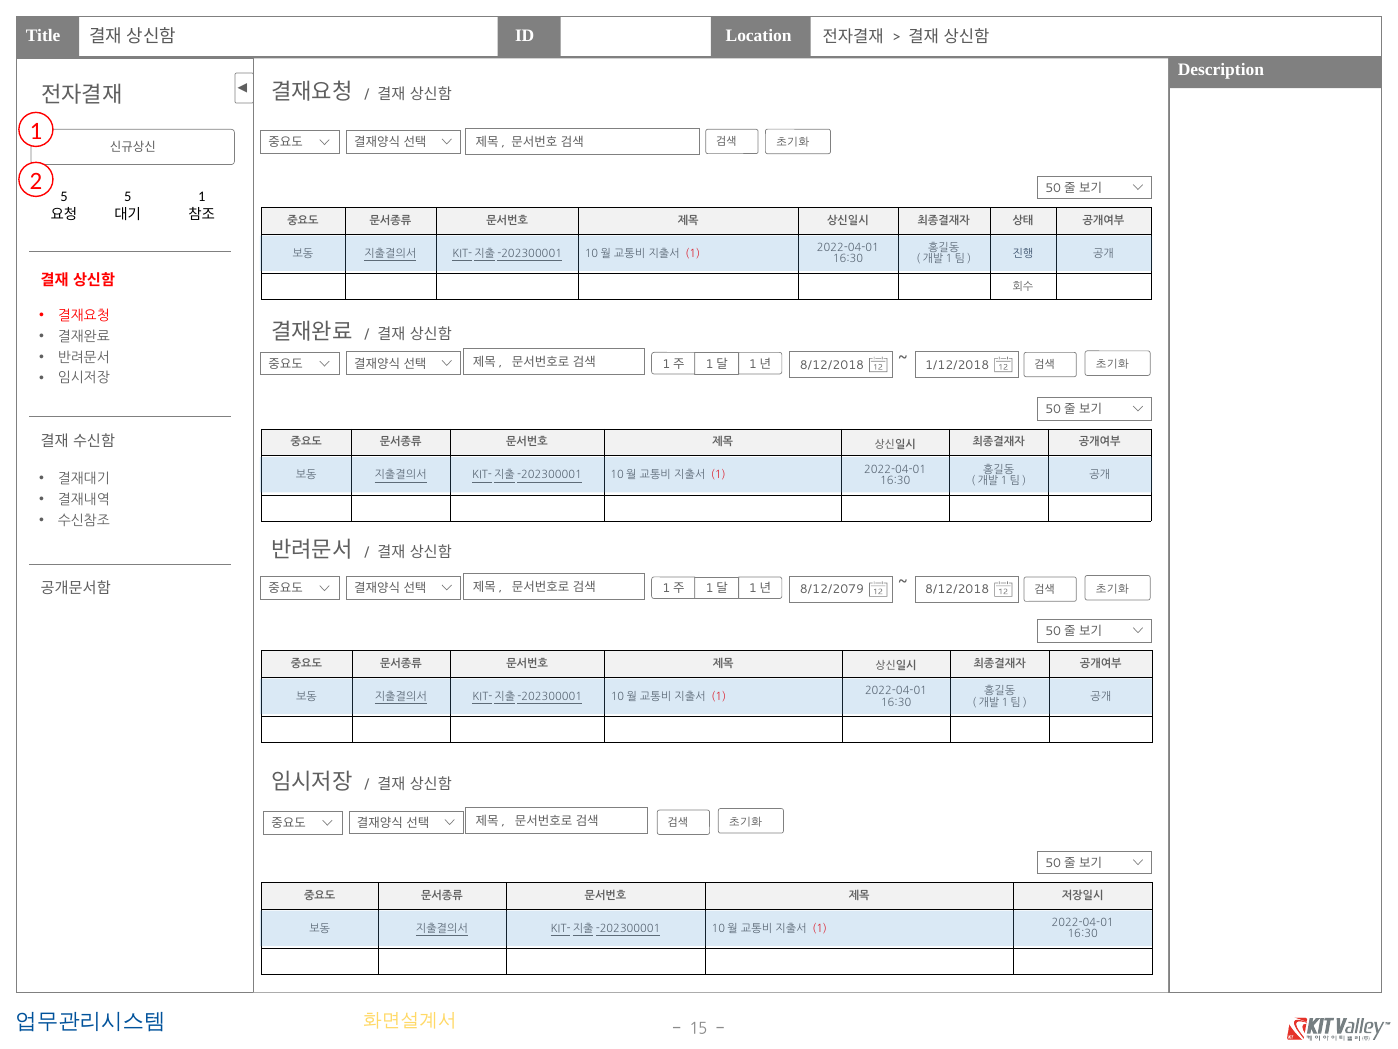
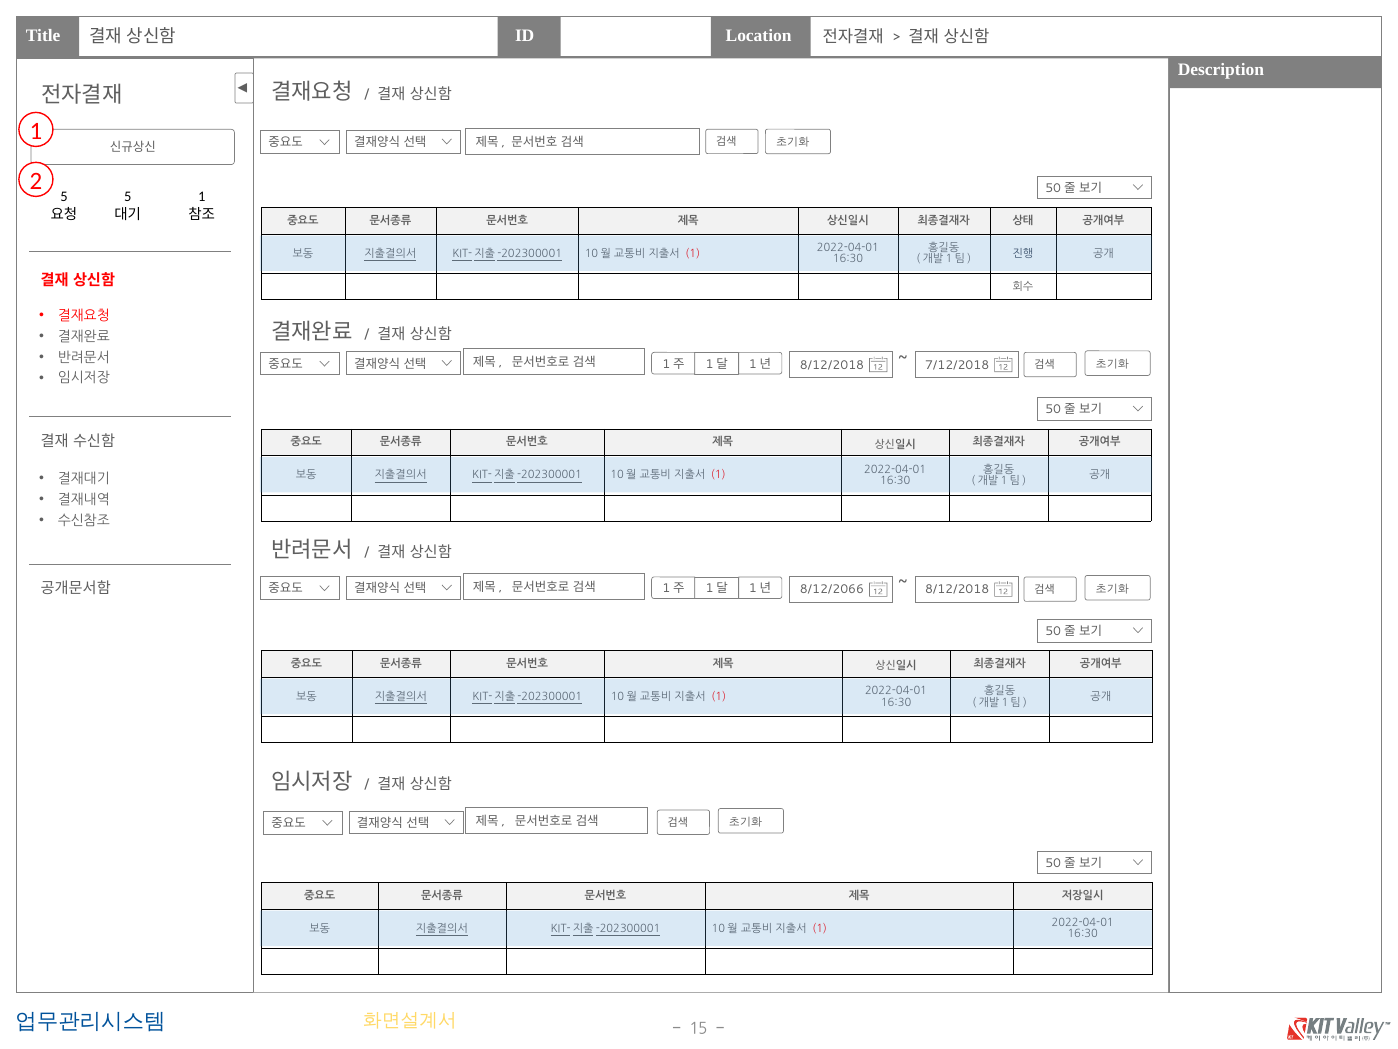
1/12/2018: 1/12/2018 -> 7/12/2018
8/12/2079: 8/12/2079 -> 8/12/2066
